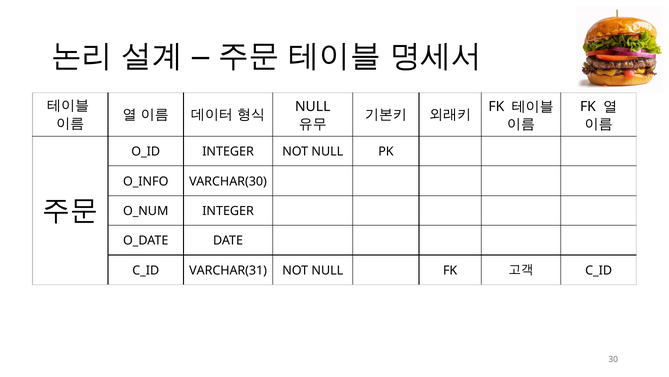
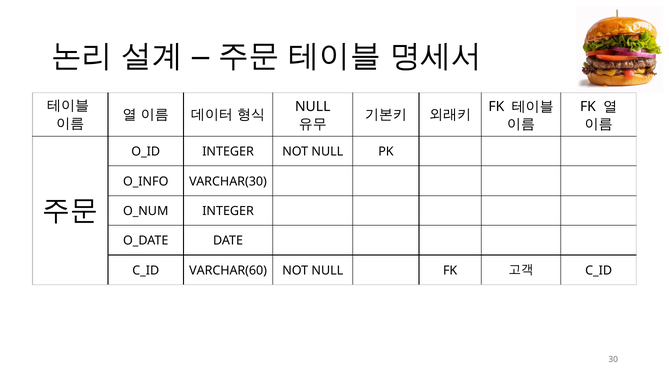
VARCHAR(31: VARCHAR(31 -> VARCHAR(60
